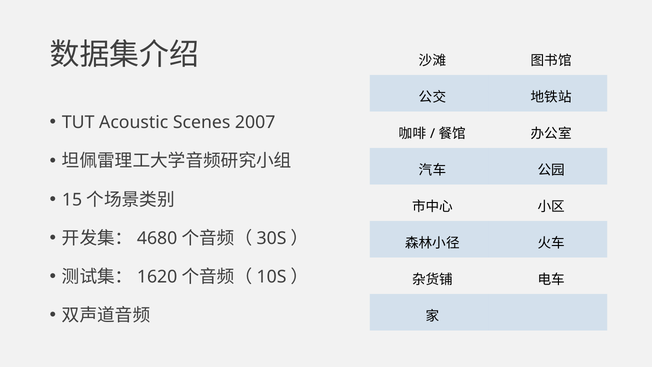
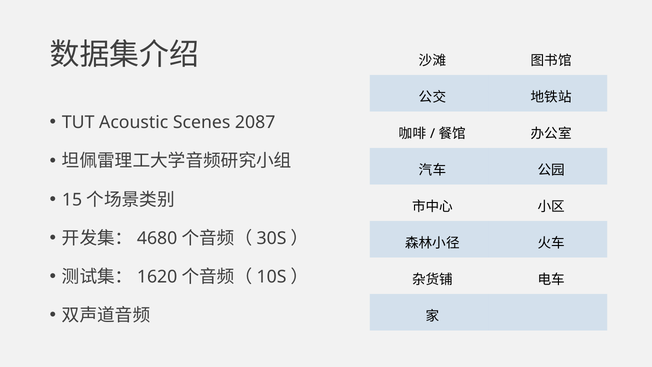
2007: 2007 -> 2087
